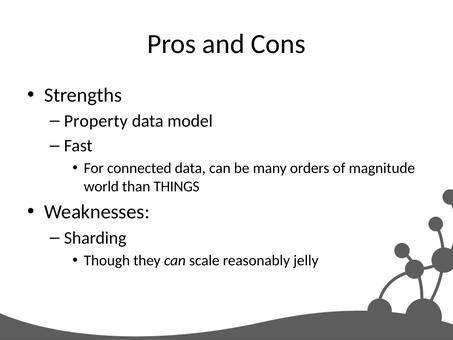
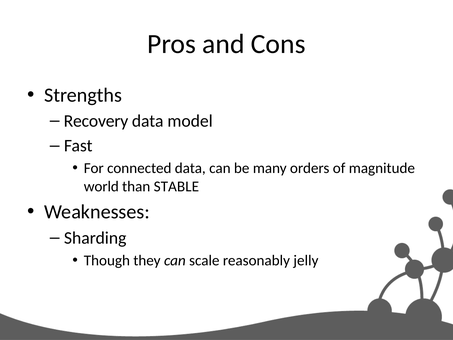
Property: Property -> Recovery
THINGS: THINGS -> STABLE
